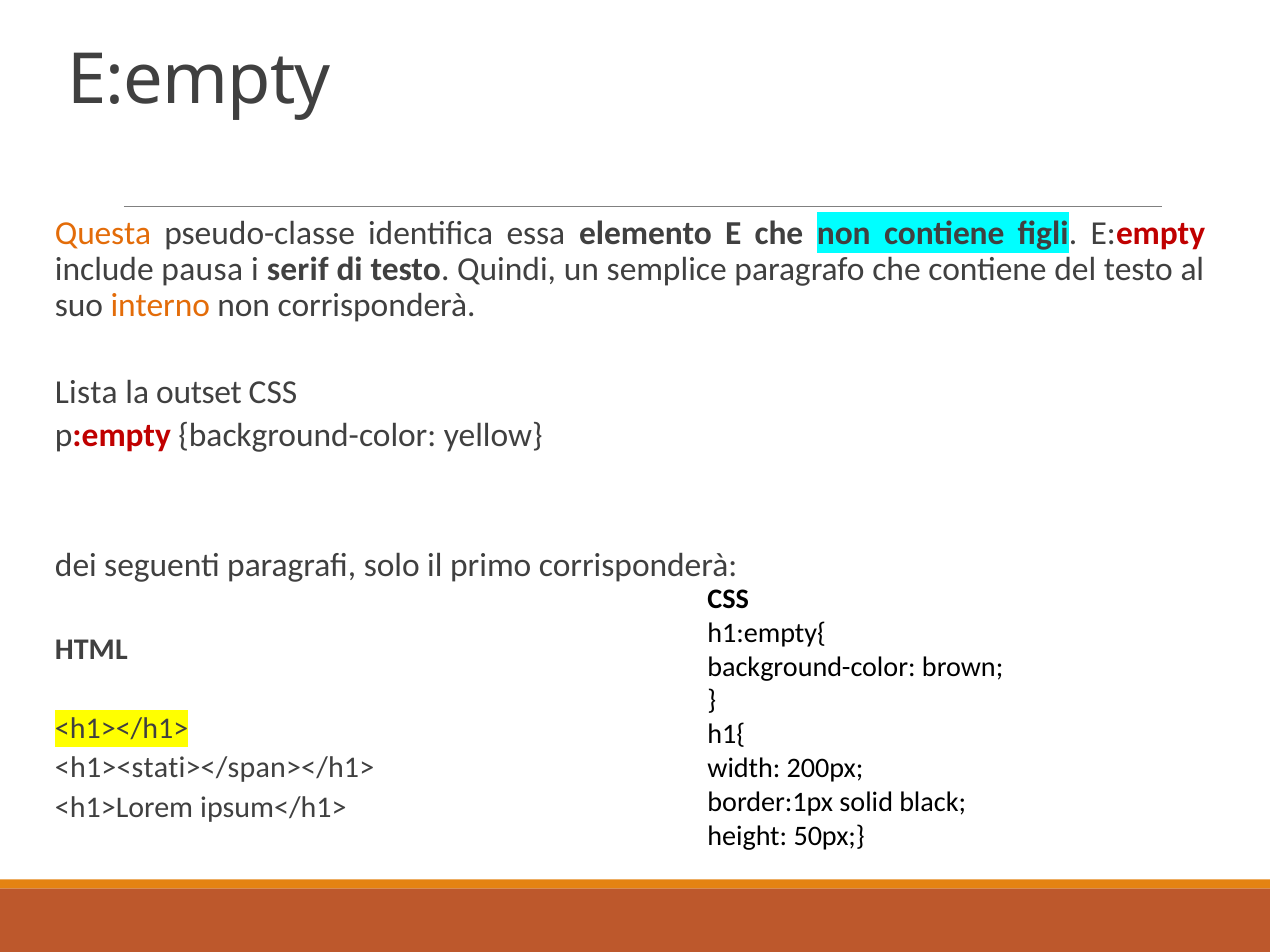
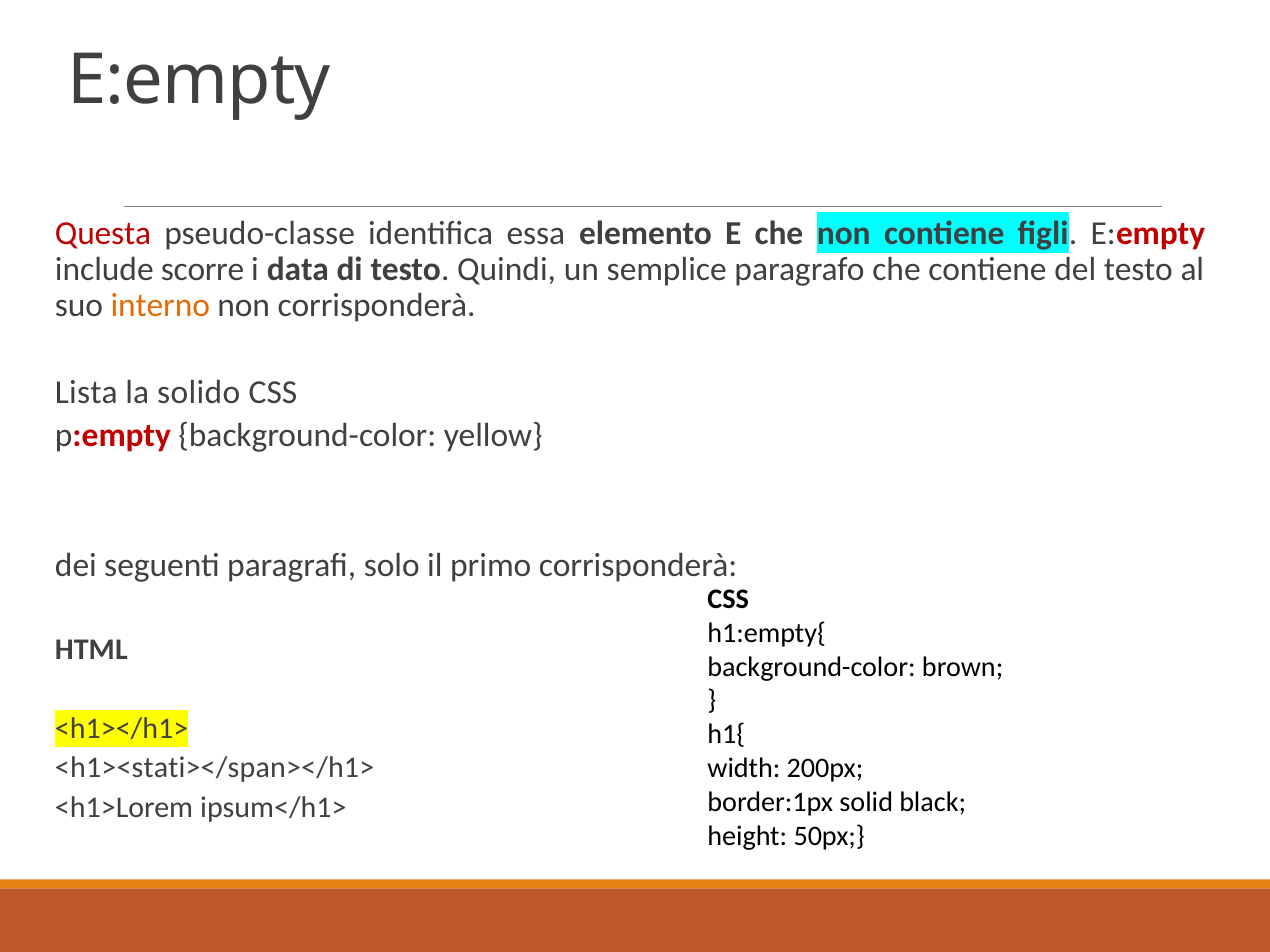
Questa colour: orange -> red
pausa: pausa -> scorre
serif: serif -> data
outset: outset -> solido
